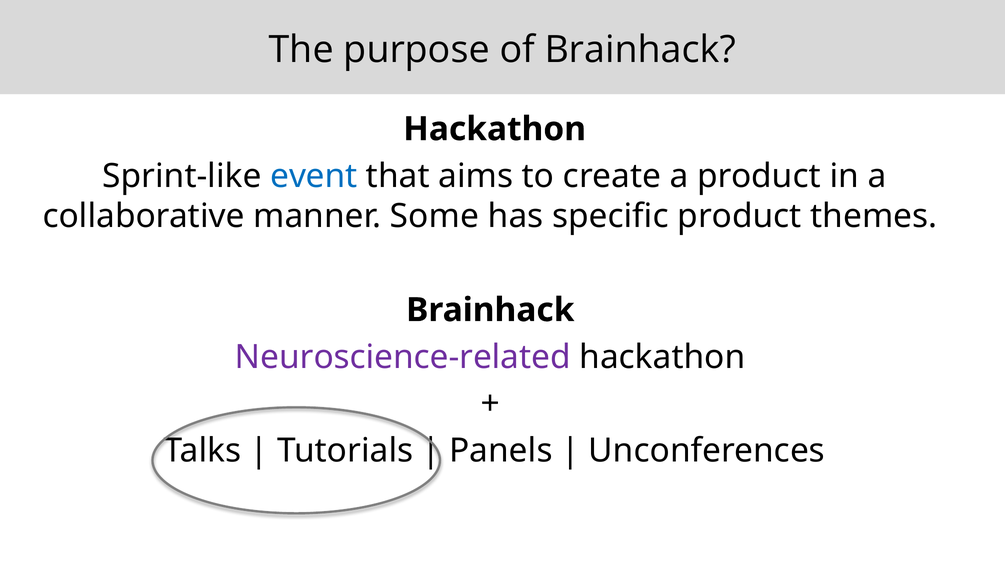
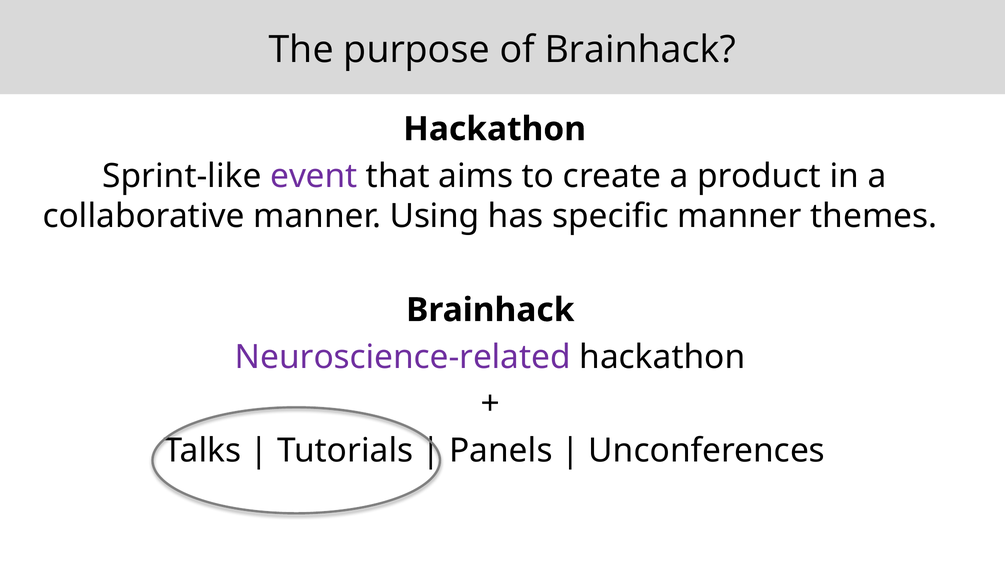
event colour: blue -> purple
Some: Some -> Using
specific product: product -> manner
